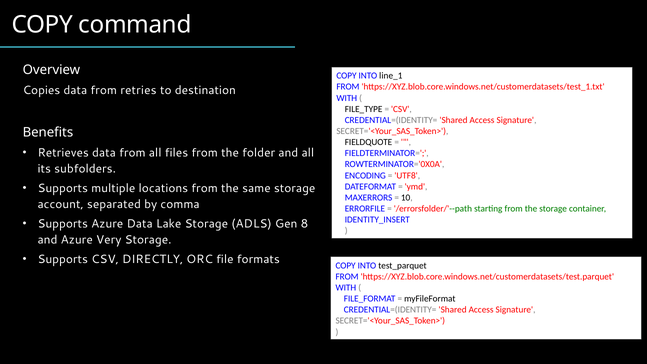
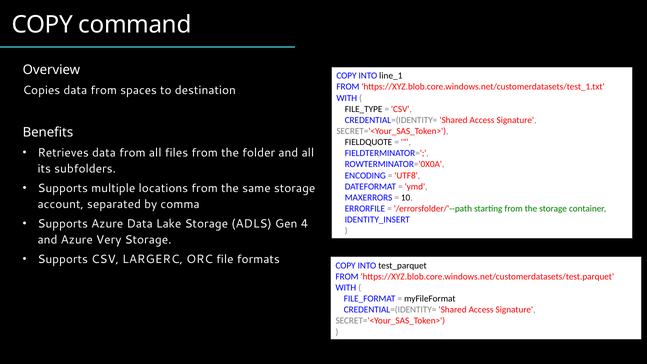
retries: retries -> spaces
8: 8 -> 4
DIRECTLY: DIRECTLY -> LARGERC
